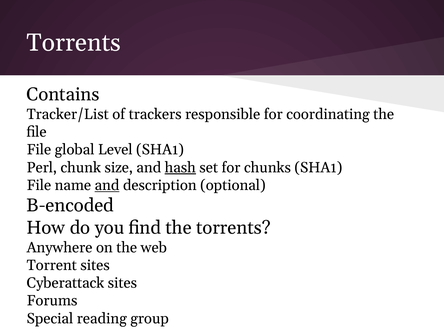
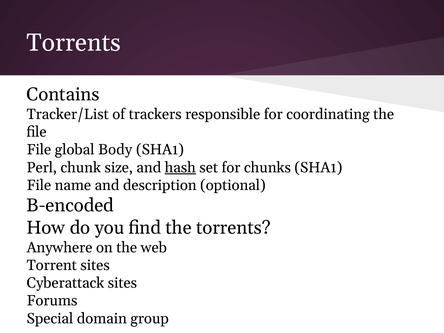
Level: Level -> Body
and at (107, 185) underline: present -> none
reading: reading -> domain
